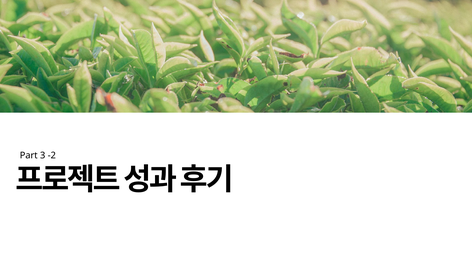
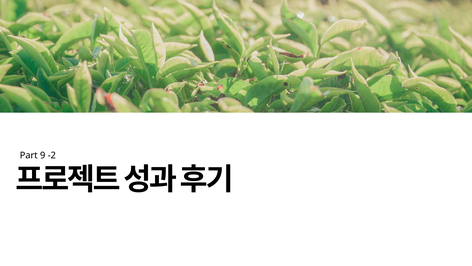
3: 3 -> 9
